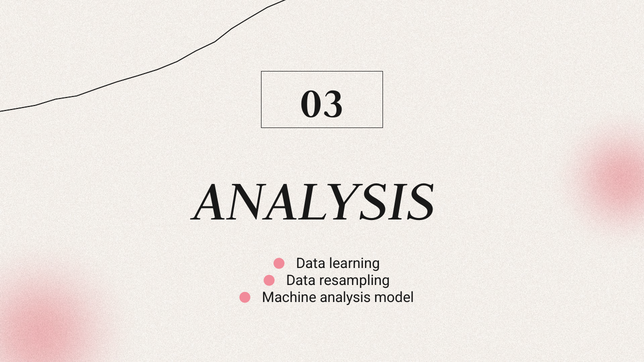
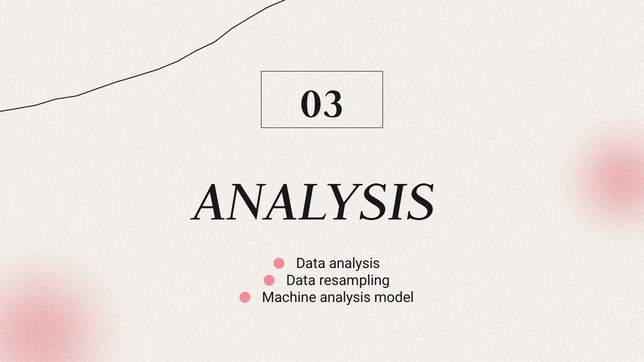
Data learning: learning -> analysis
